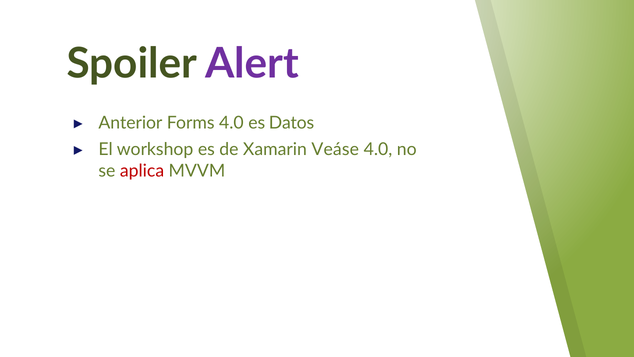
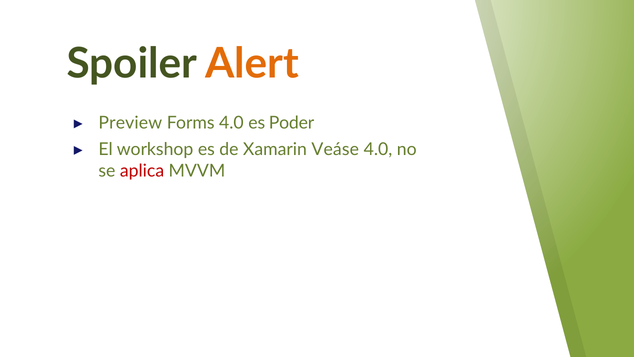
Alert colour: purple -> orange
Anterior: Anterior -> Preview
Datos: Datos -> Poder
